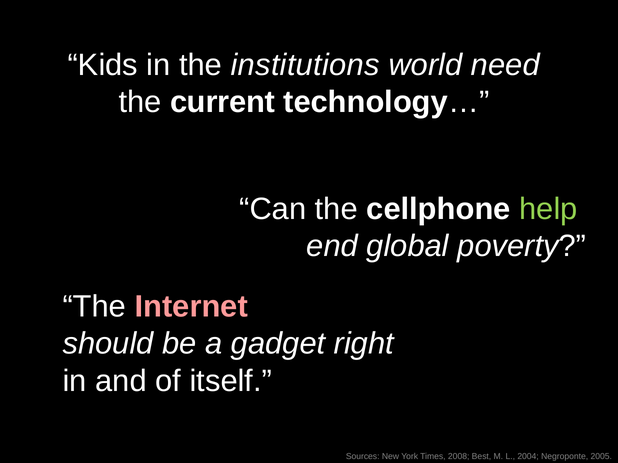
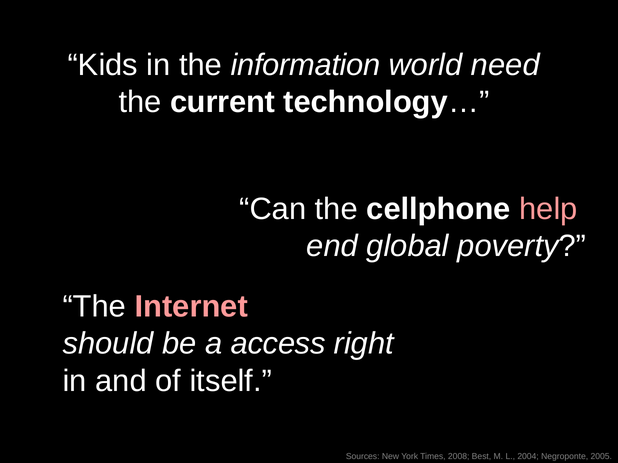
institutions: institutions -> information
help colour: light green -> pink
gadget: gadget -> access
